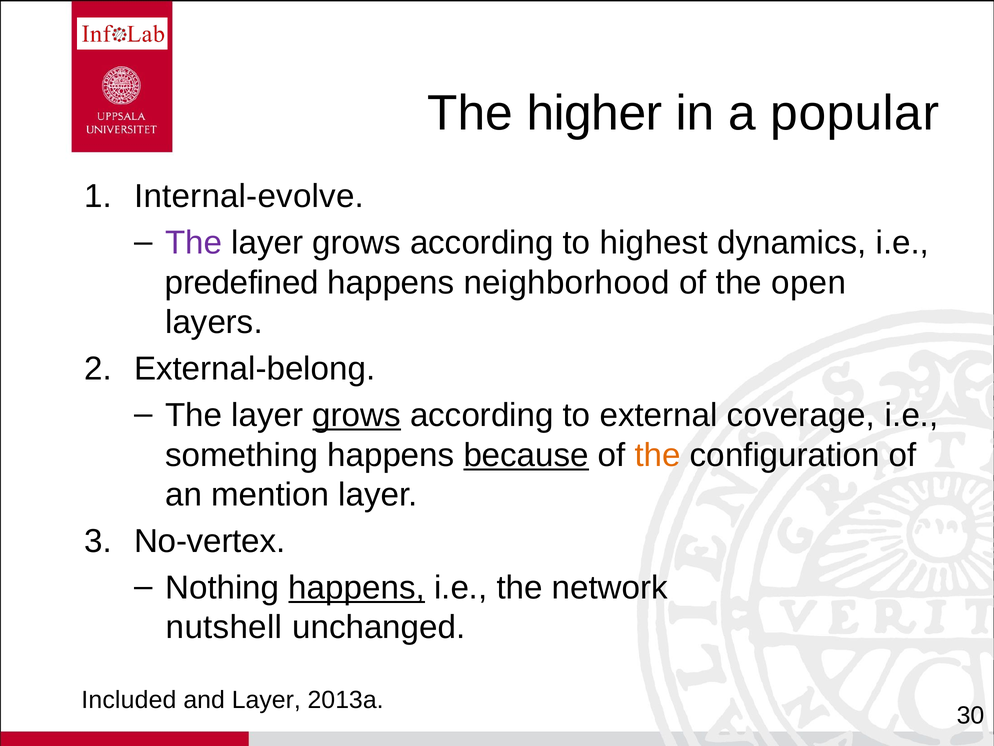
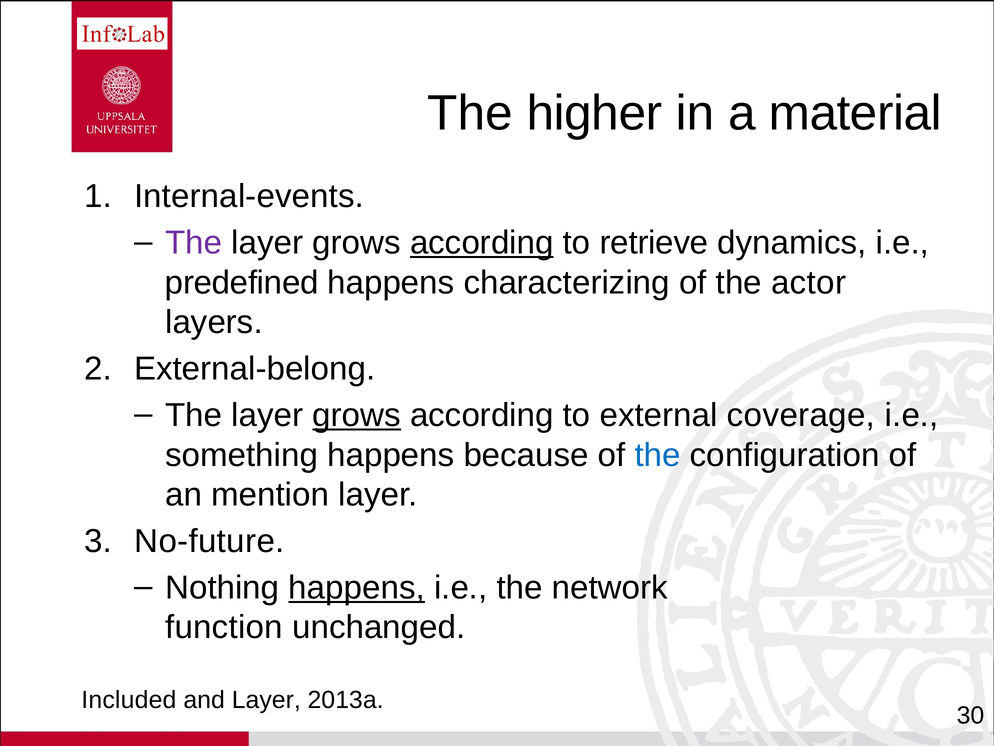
popular: popular -> material
Internal-evolve: Internal-evolve -> Internal-events
according at (482, 243) underline: none -> present
highest: highest -> retrieve
neighborhood: neighborhood -> characterizing
open: open -> actor
because underline: present -> none
the at (658, 455) colour: orange -> blue
No-vertex: No-vertex -> No-future
nutshell: nutshell -> function
